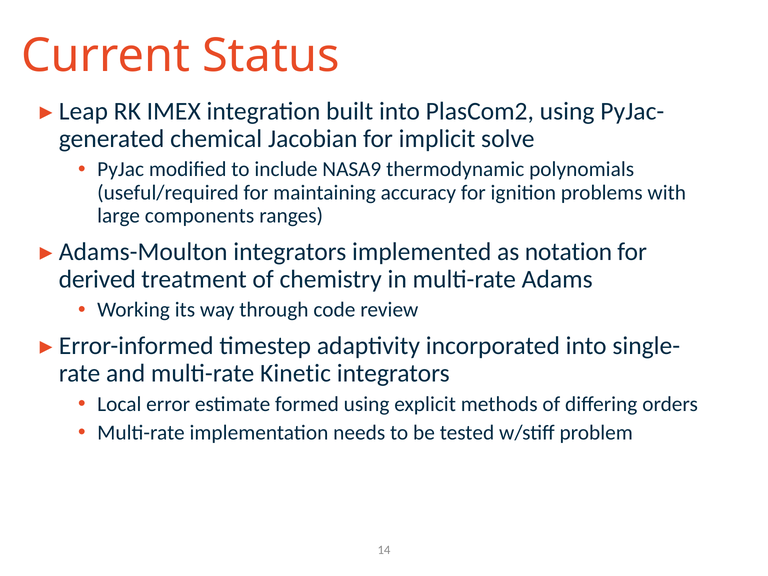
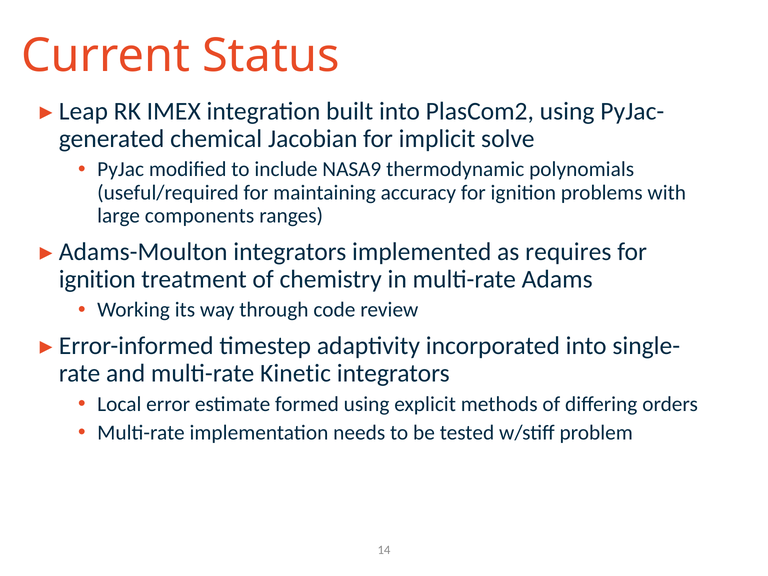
notation: notation -> requires
derived at (97, 279): derived -> ignition
